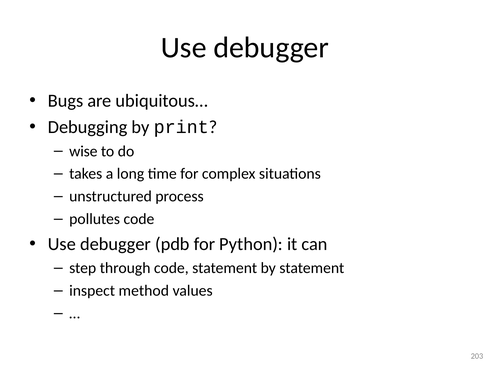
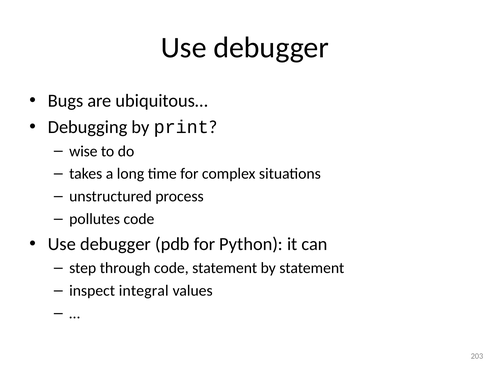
method: method -> integral
